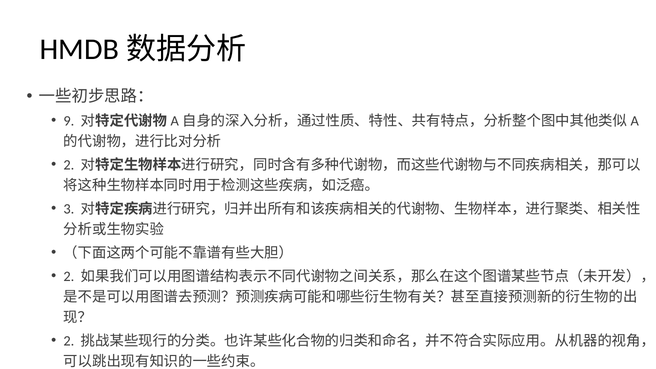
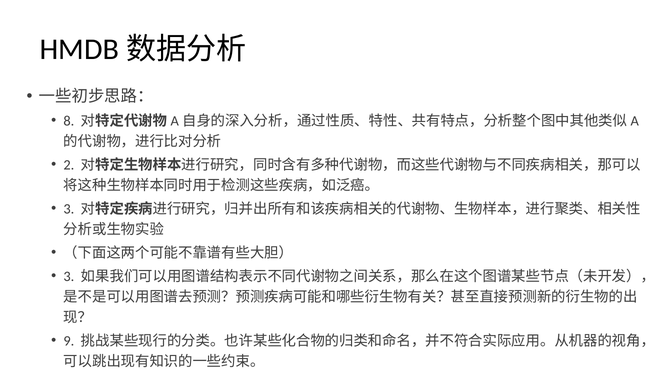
9: 9 -> 8
2 at (69, 276): 2 -> 3
2 at (69, 341): 2 -> 9
